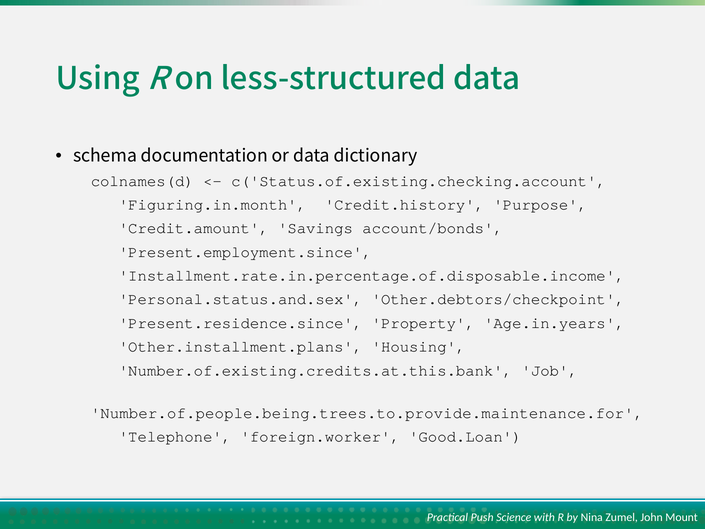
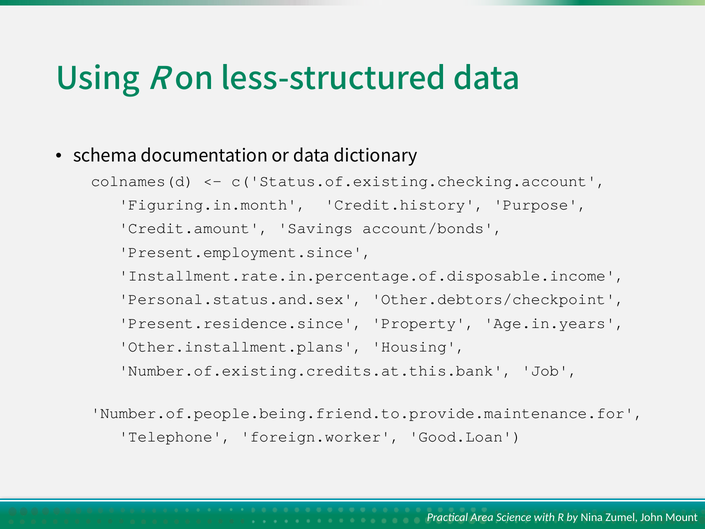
Number.of.people.being.trees.to.provide.maintenance.for: Number.of.people.being.trees.to.provide.maintenance.for -> Number.of.people.being.friend.to.provide.maintenance.for
Push: Push -> Area
